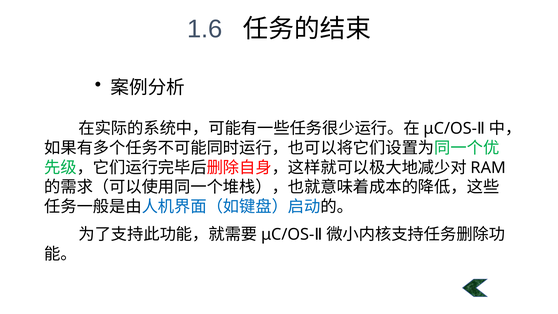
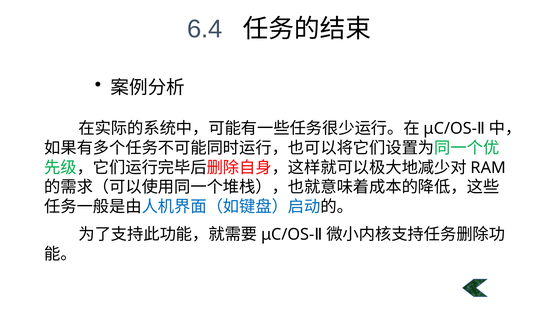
1.6: 1.6 -> 6.4
